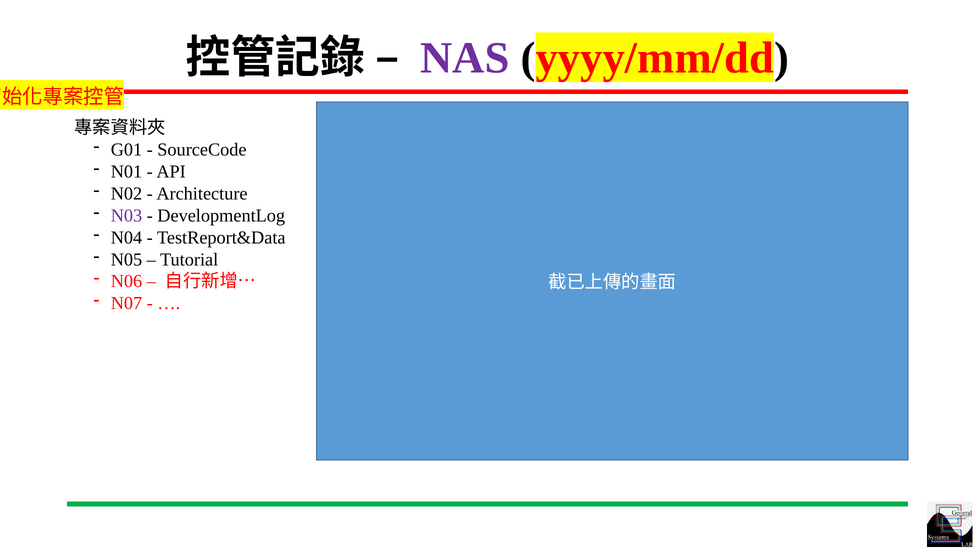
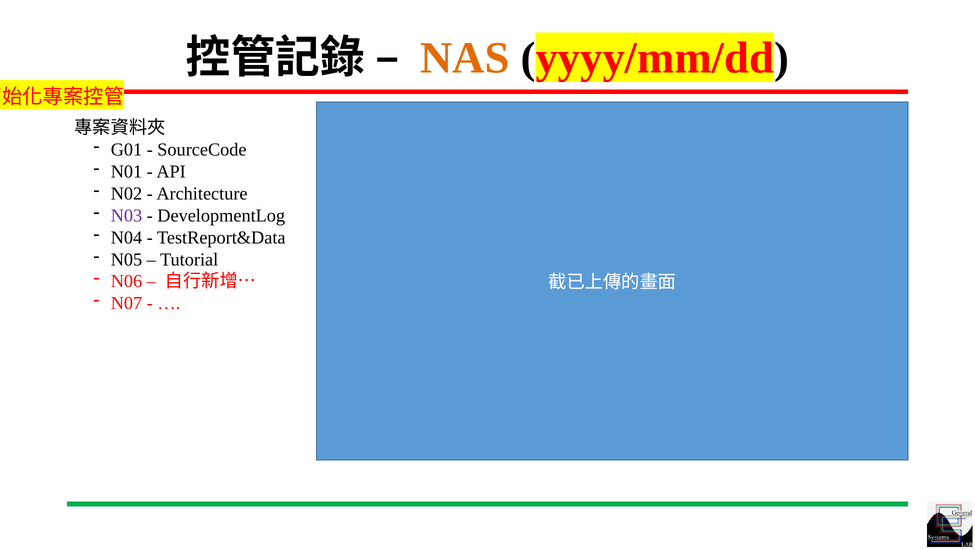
NAS colour: purple -> orange
